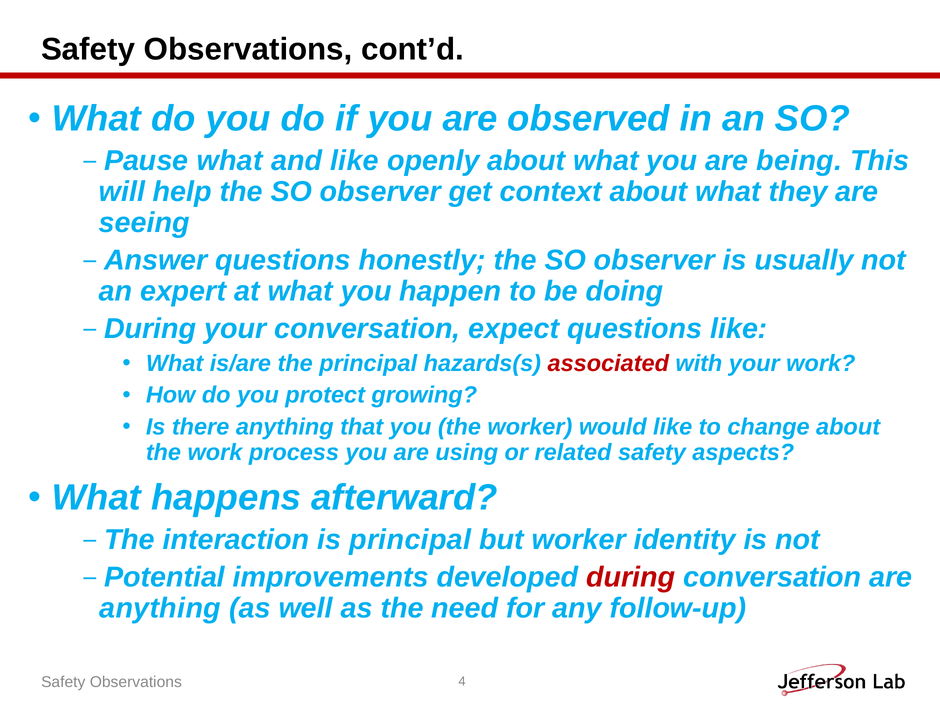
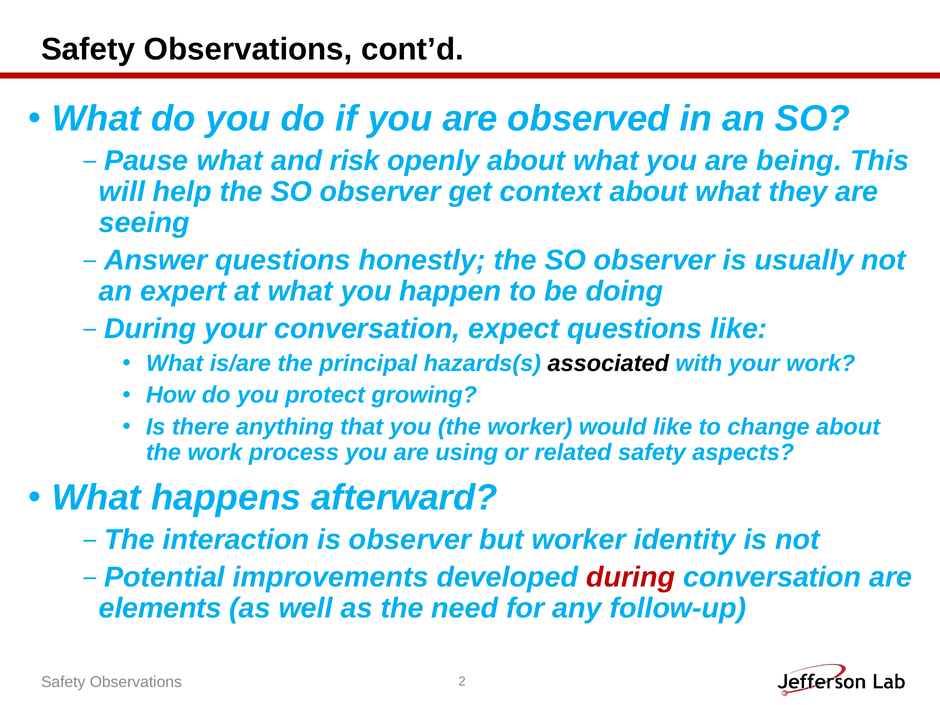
and like: like -> risk
associated colour: red -> black
is principal: principal -> observer
anything at (160, 608): anything -> elements
4: 4 -> 2
